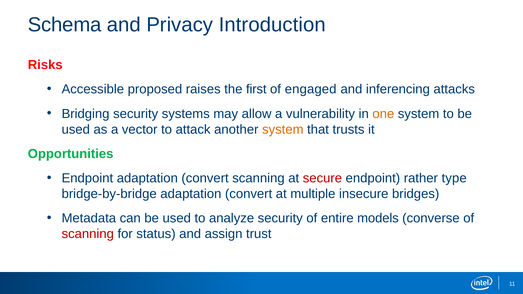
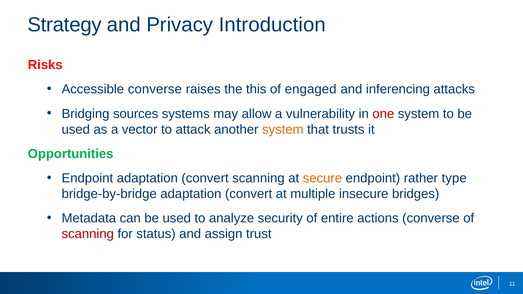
Schema: Schema -> Strategy
Accessible proposed: proposed -> converse
first: first -> this
Bridging security: security -> sources
one colour: orange -> red
secure colour: red -> orange
models: models -> actions
